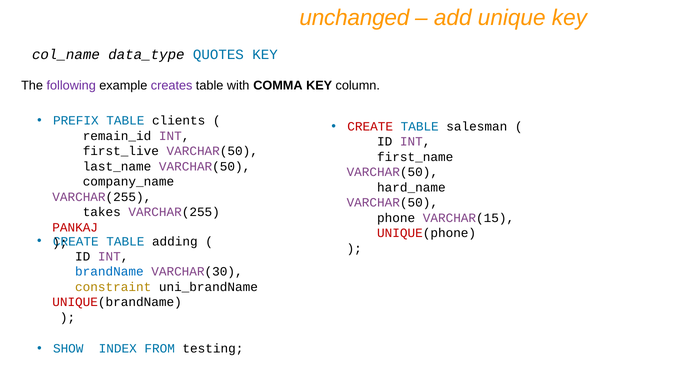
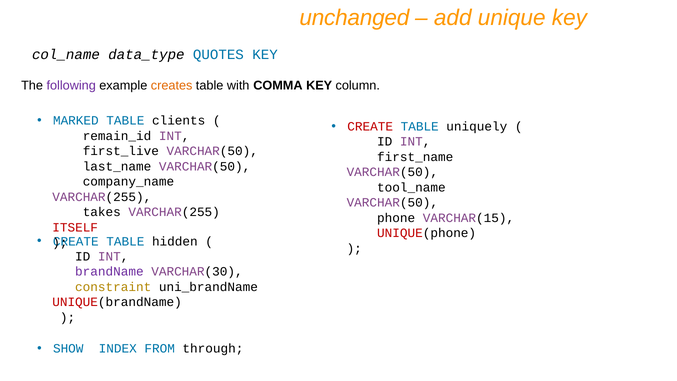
creates colour: purple -> orange
PREFIX: PREFIX -> MARKED
salesman: salesman -> uniquely
hard_name: hard_name -> tool_name
PANKAJ: PANKAJ -> ITSELF
adding: adding -> hidden
brandName colour: blue -> purple
testing: testing -> through
